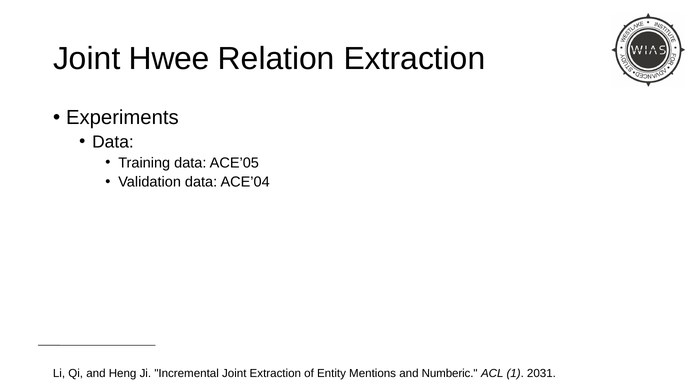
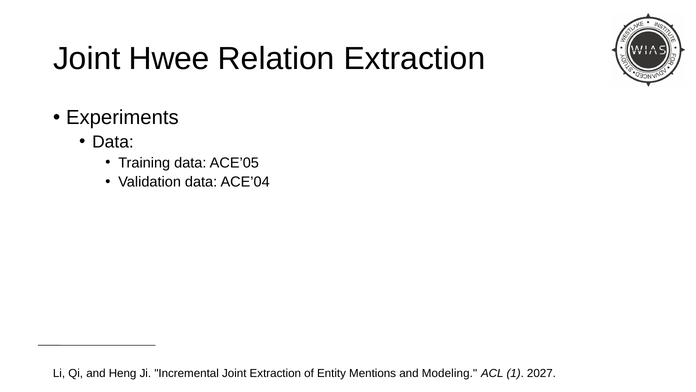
Numberic: Numberic -> Modeling
2031: 2031 -> 2027
